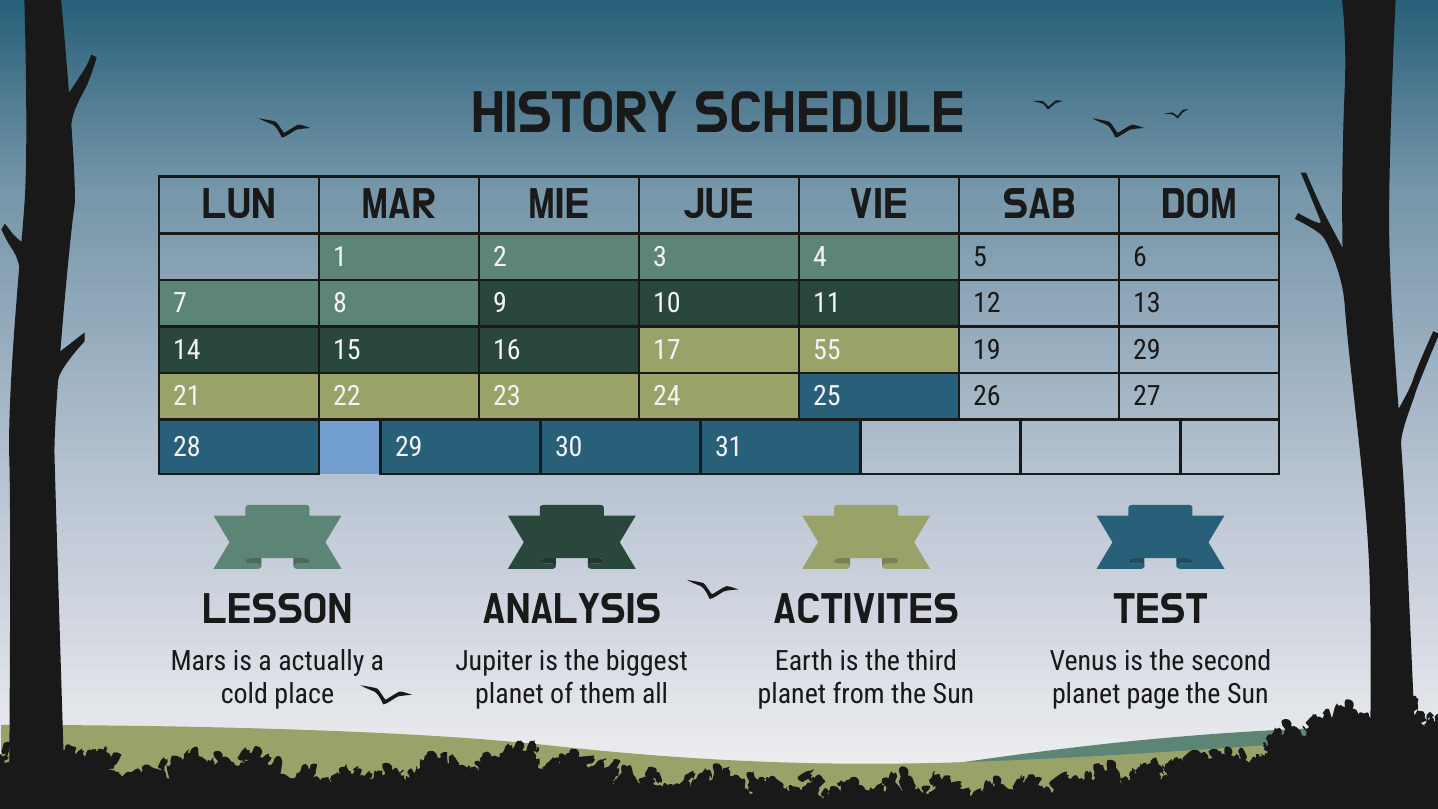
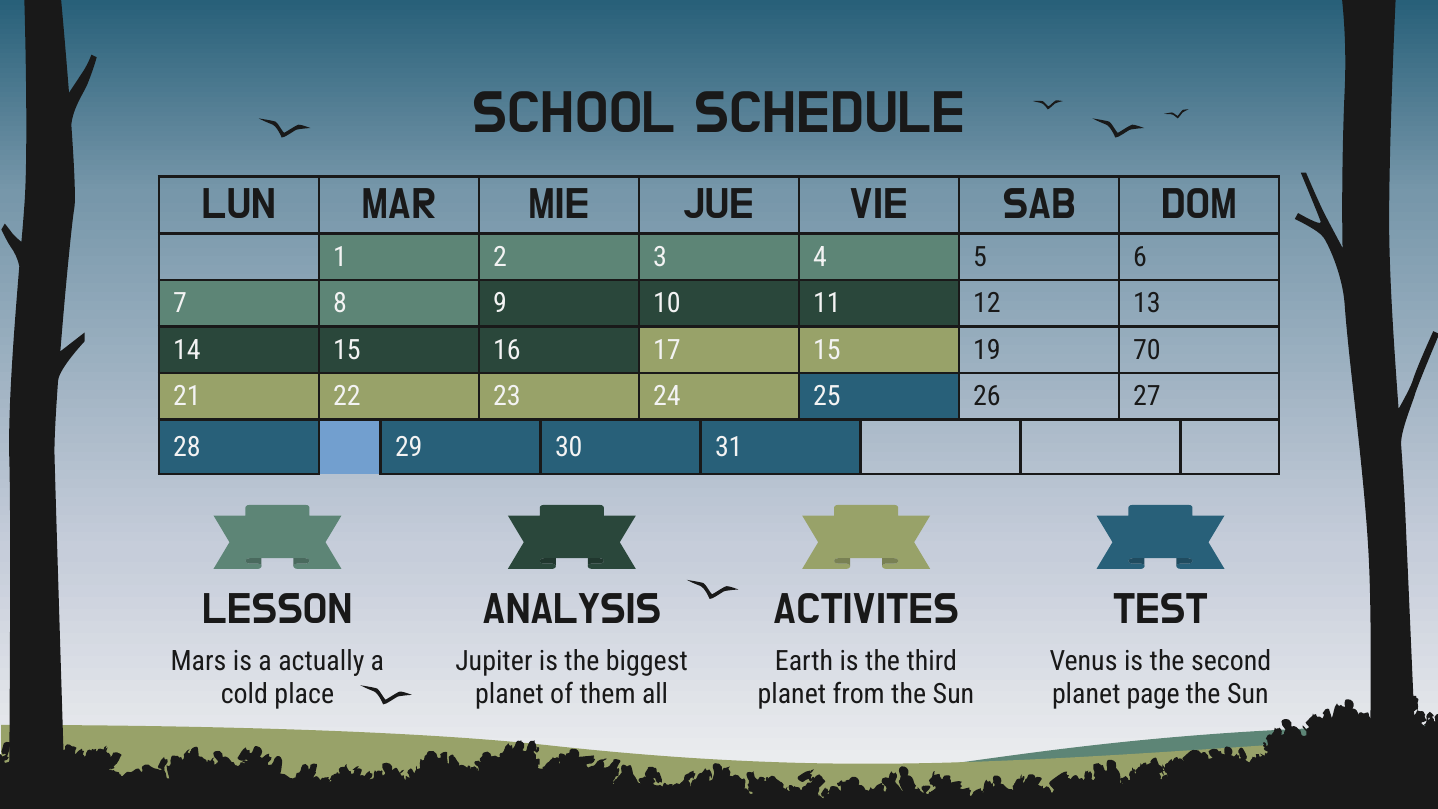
HISTORY: HISTORY -> SCHOOL
17 55: 55 -> 15
19 29: 29 -> 70
